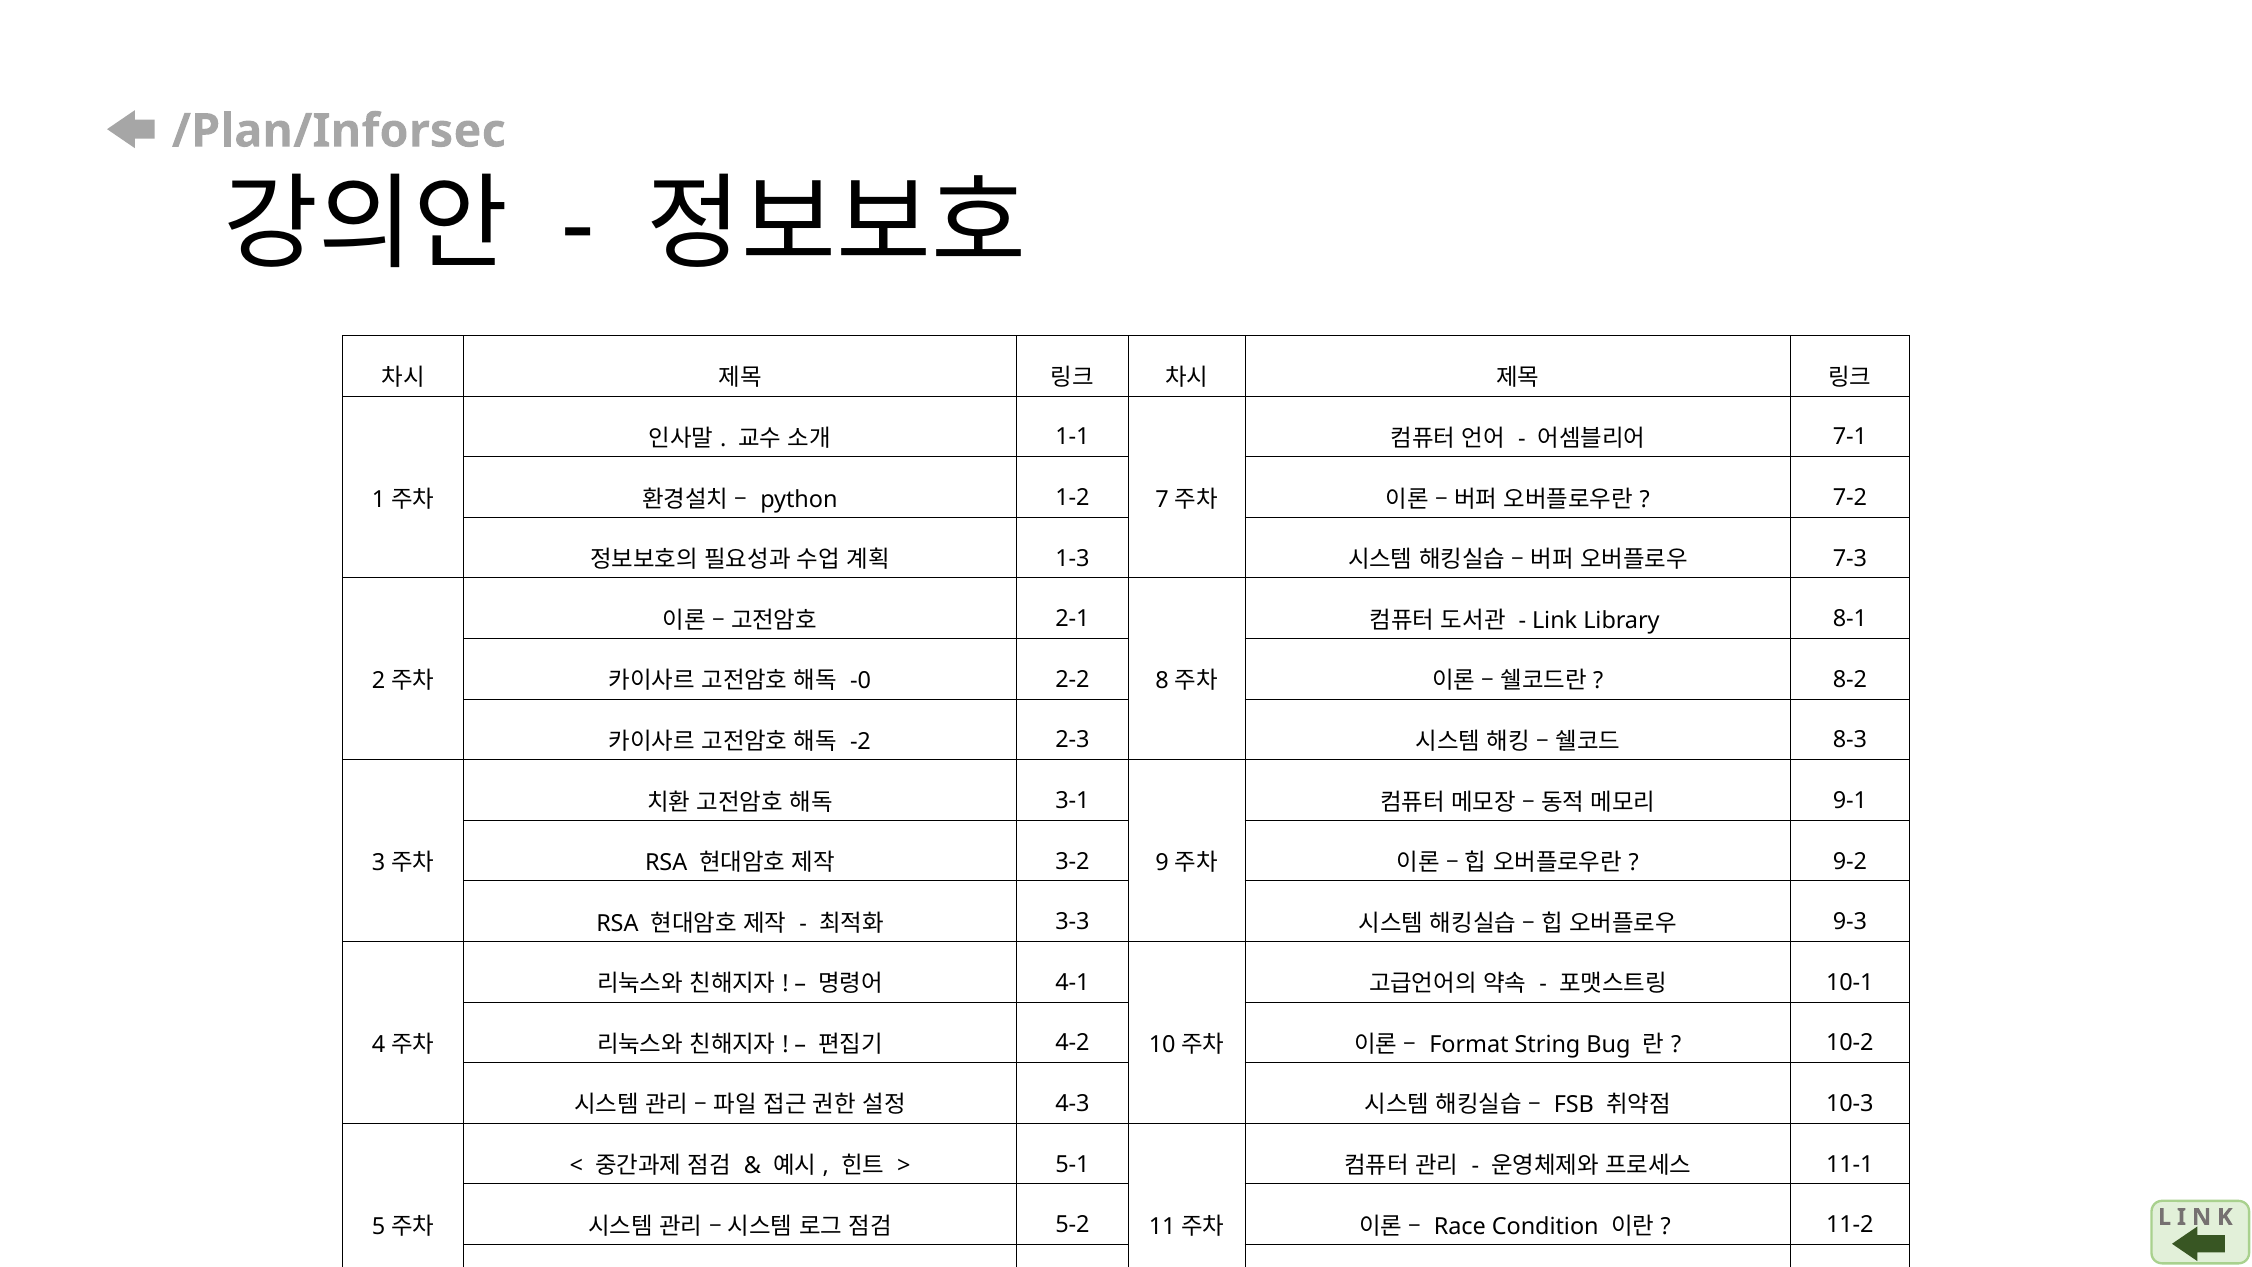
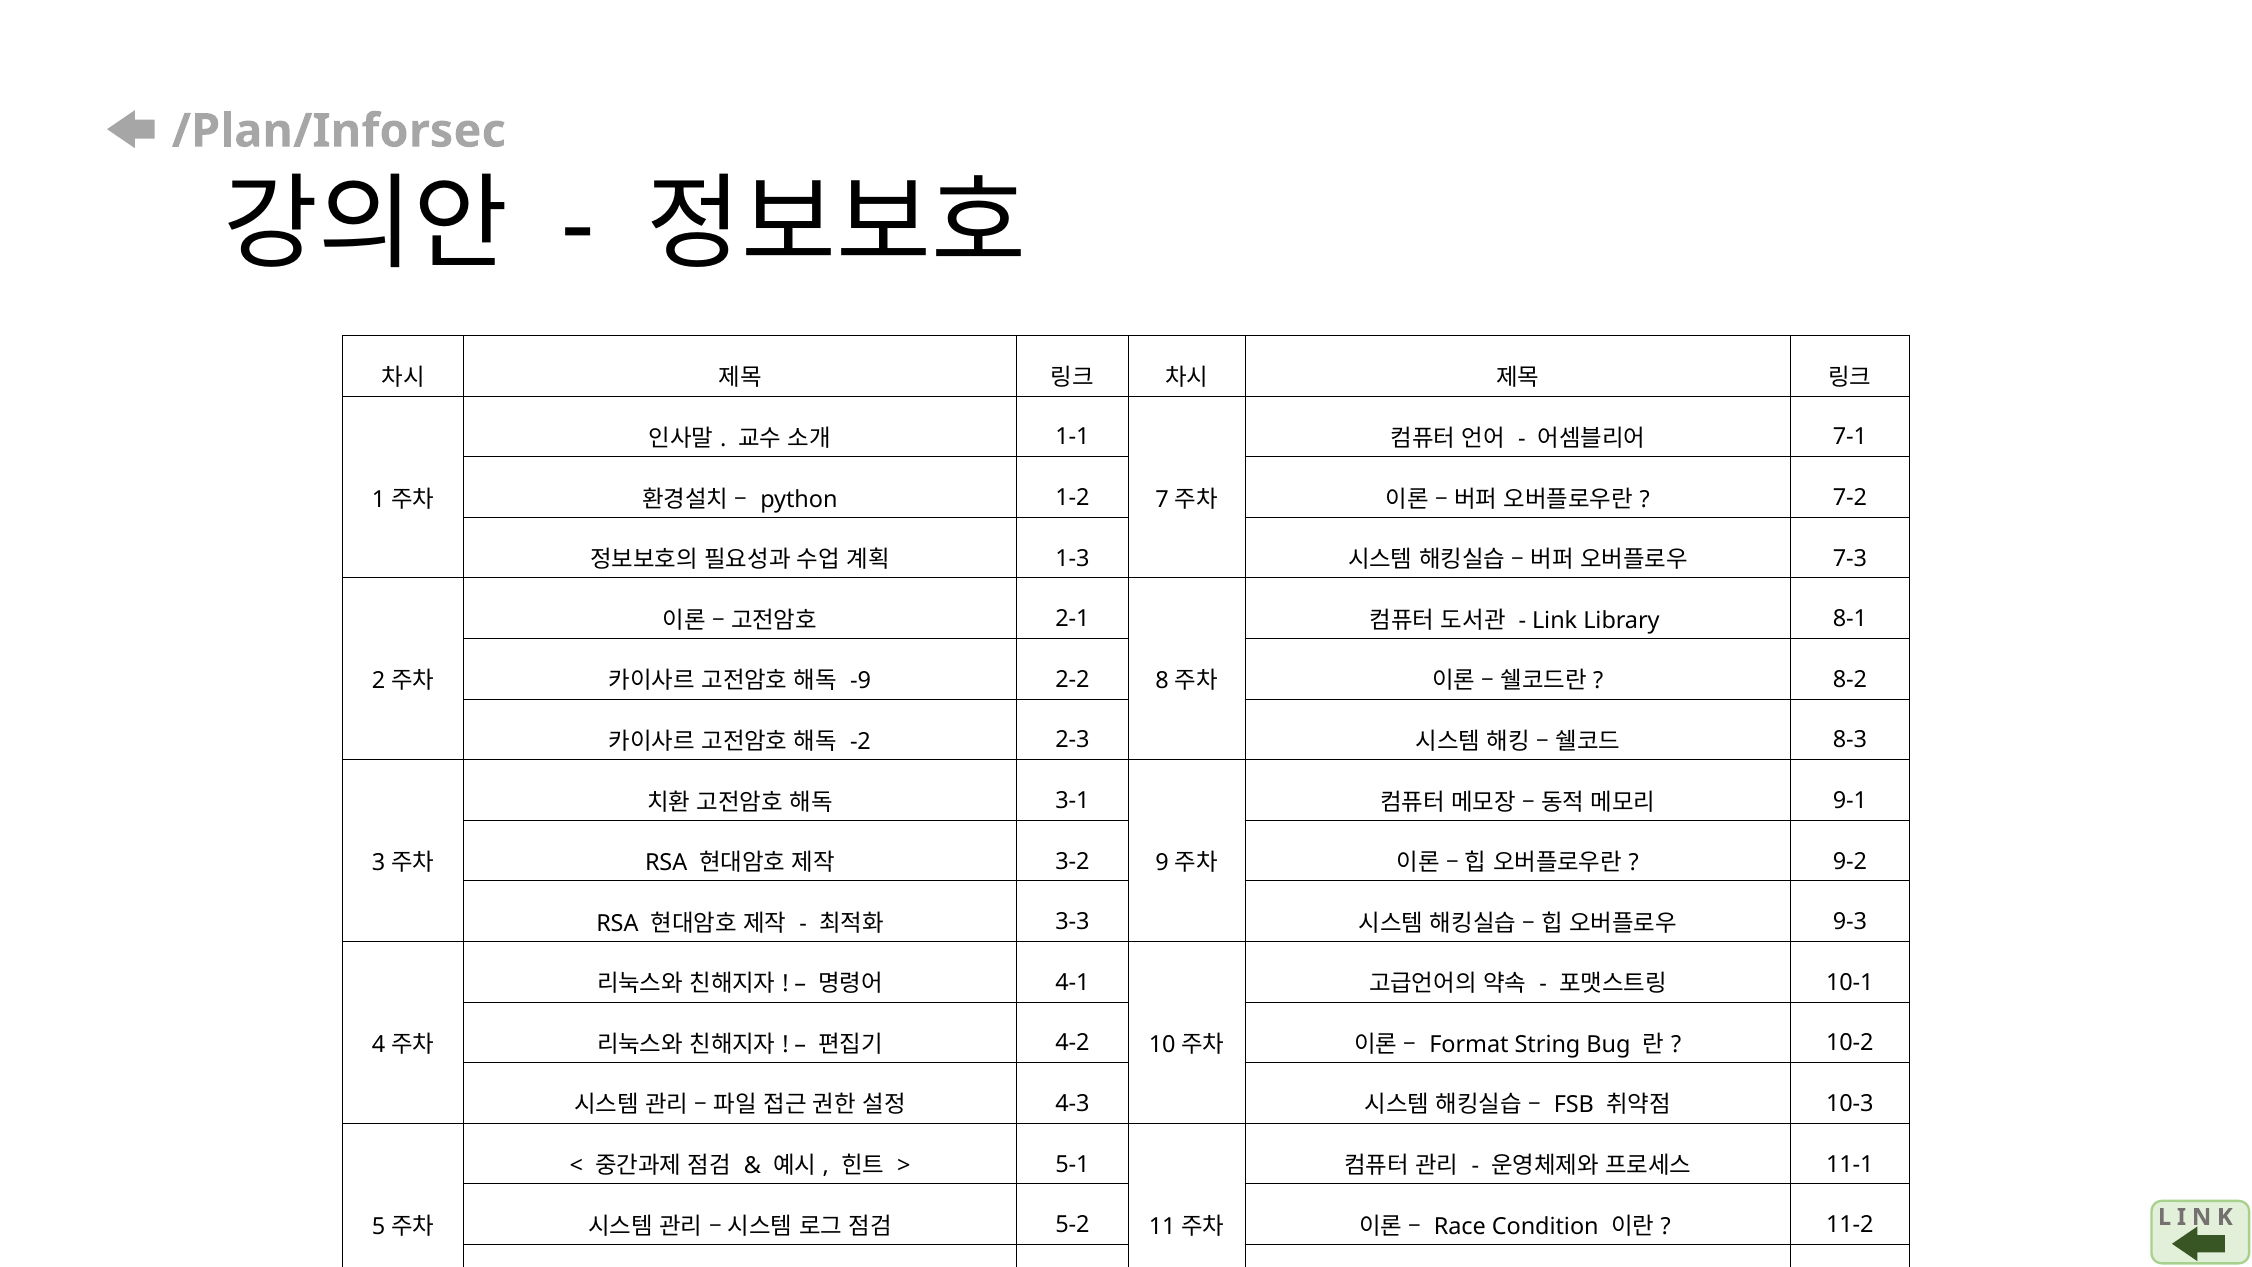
-0: -0 -> -9
